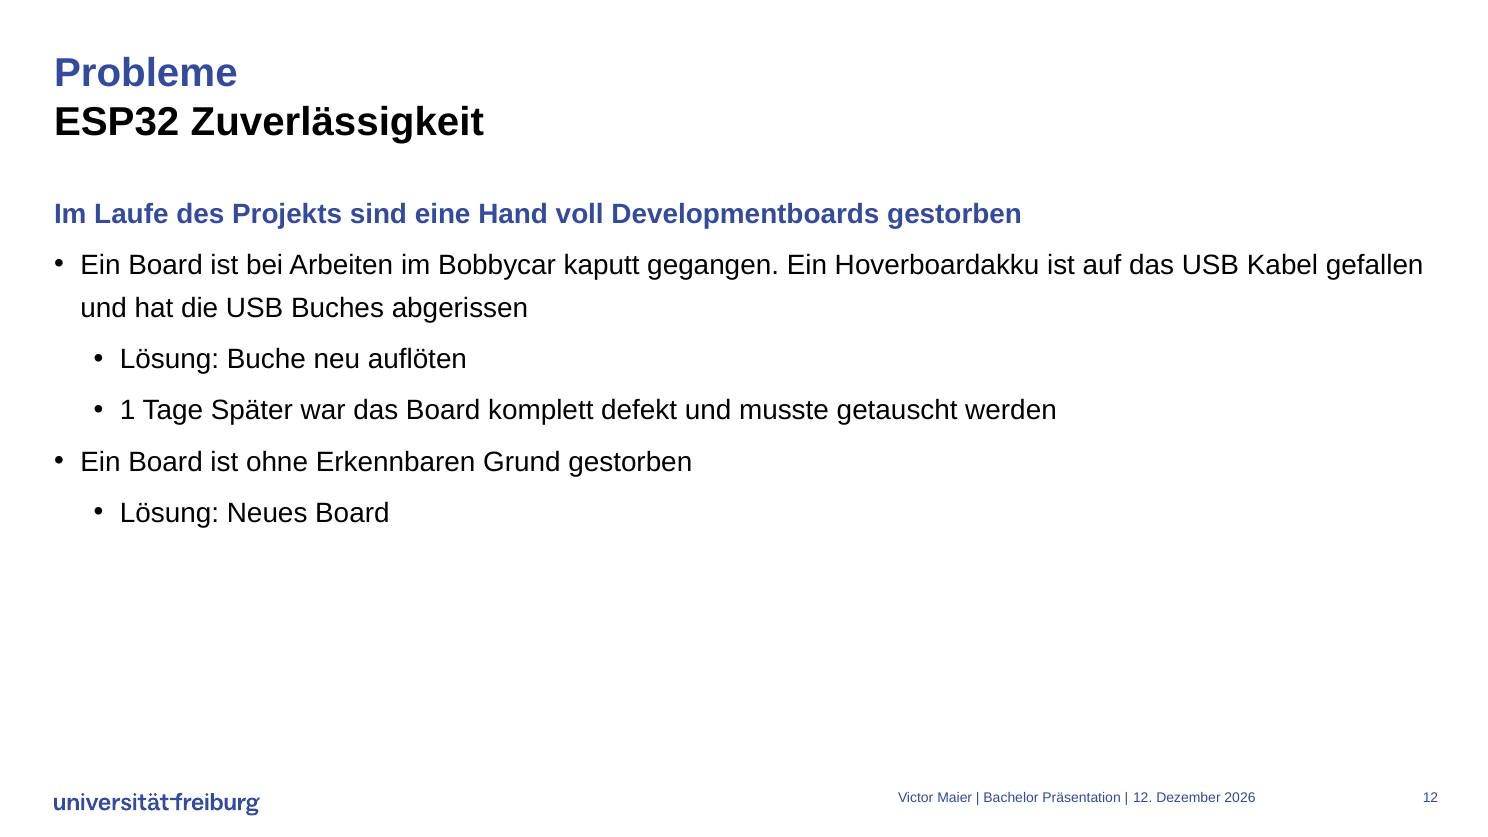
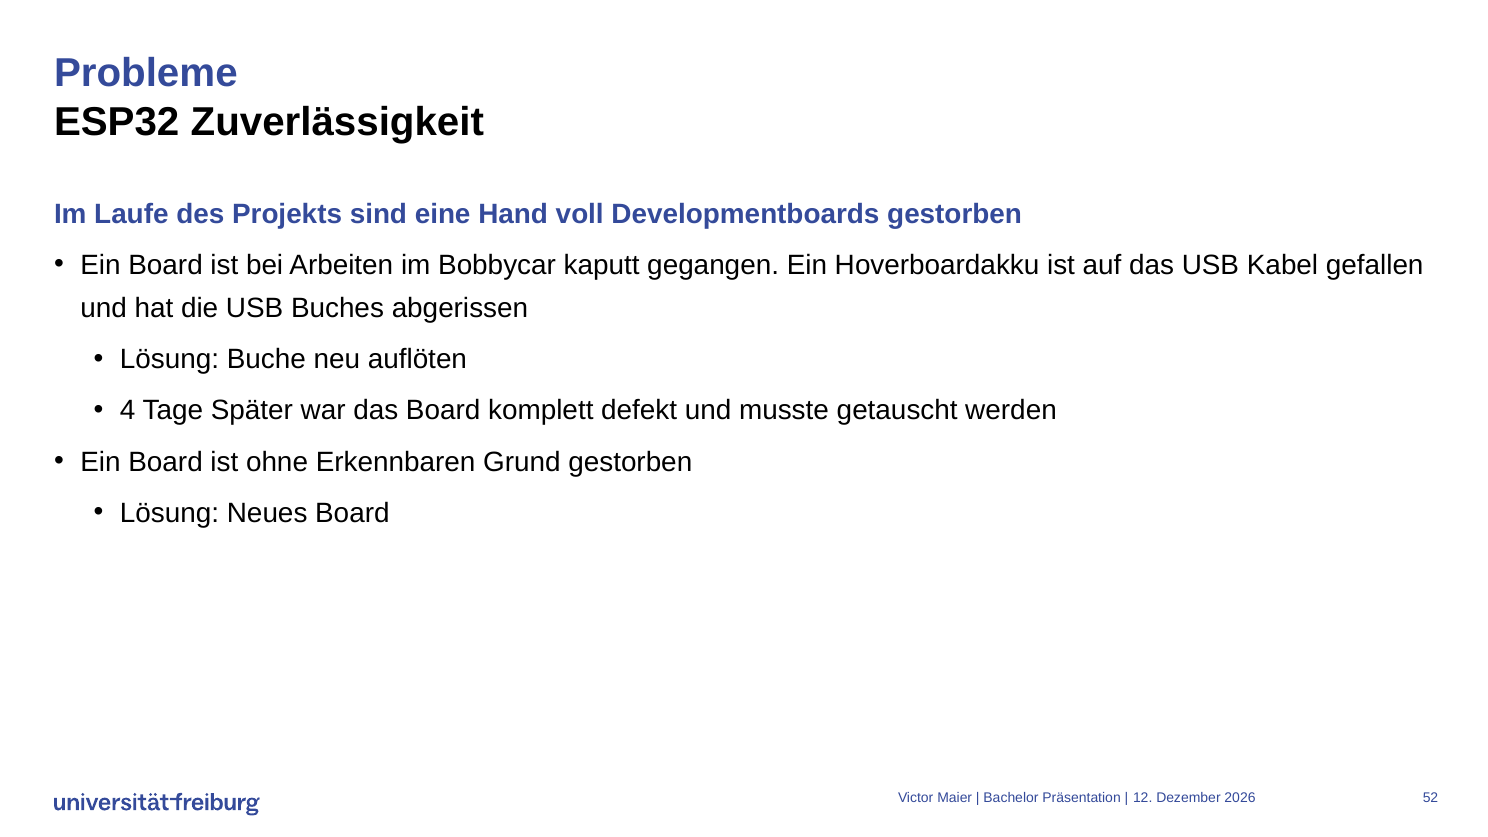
1: 1 -> 4
12 at (1430, 798): 12 -> 52
